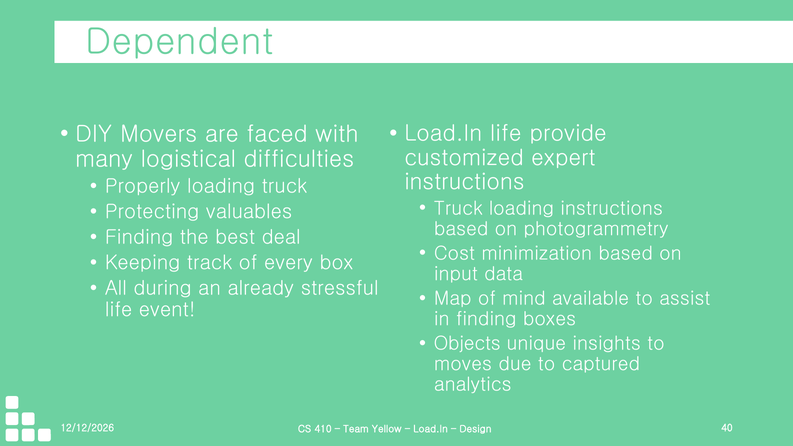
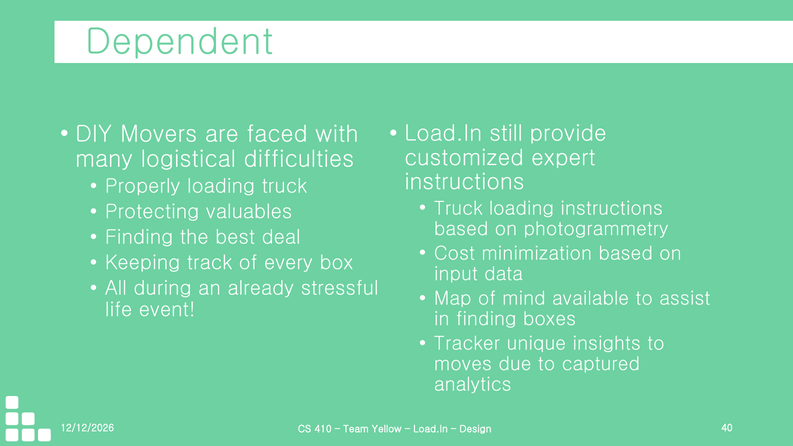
Load.In life: life -> still
Objects: Objects -> Tracker
